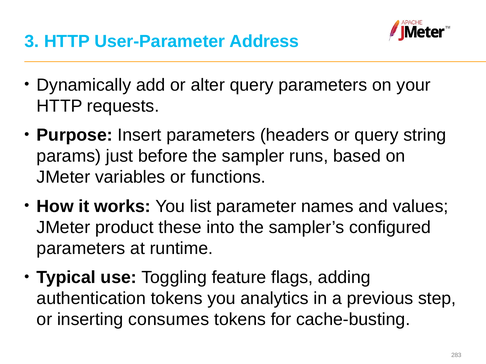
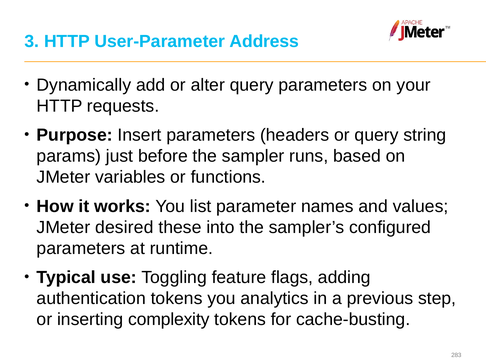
product: product -> desired
consumes: consumes -> complexity
